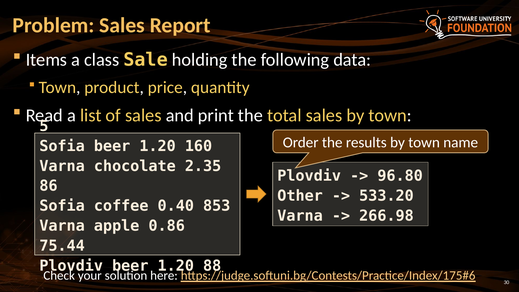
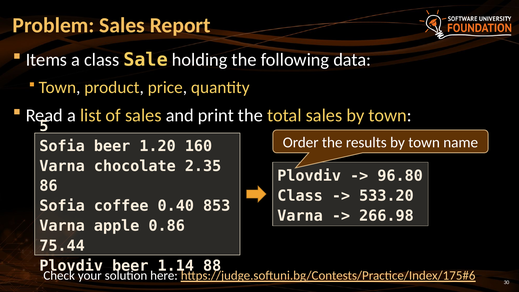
Other at (300, 196): Other -> Class
Plovdiv beer 1.20: 1.20 -> 1.14
